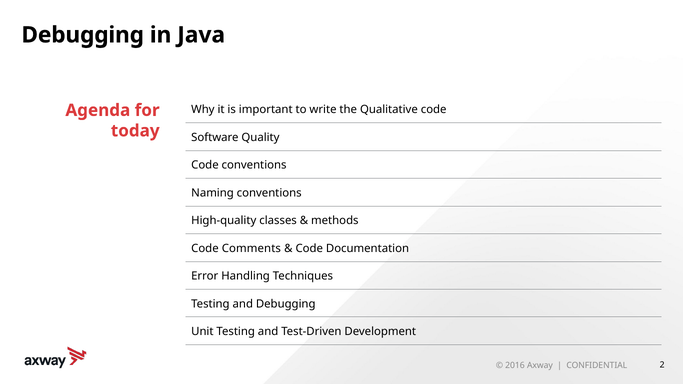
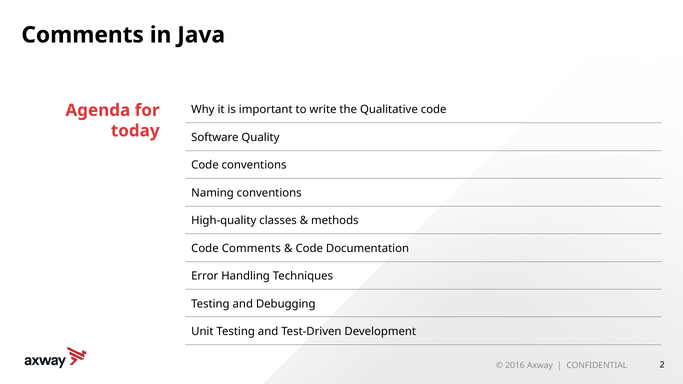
Debugging at (83, 35): Debugging -> Comments
